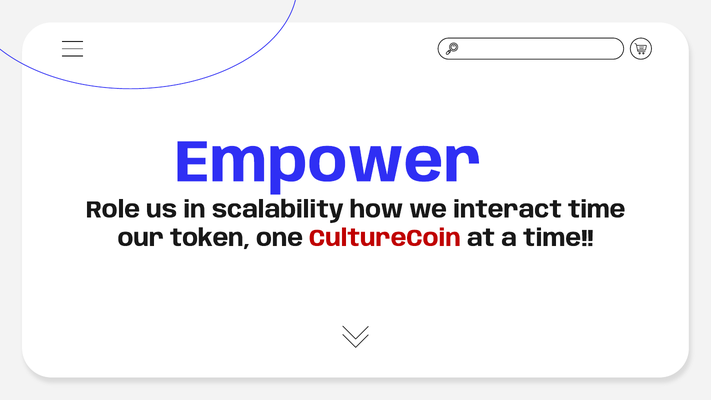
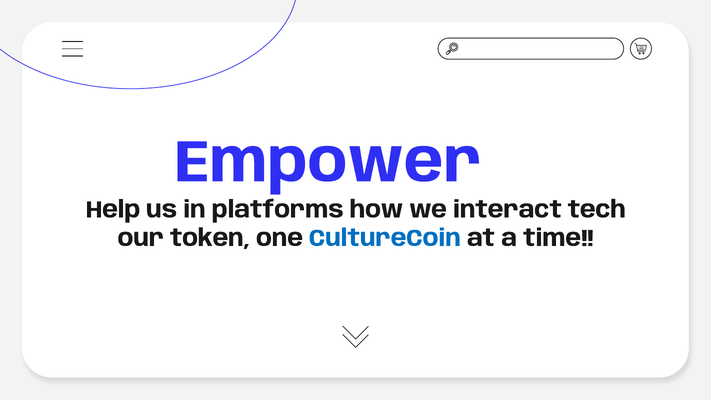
Role: Role -> Help
scalability: scalability -> platforms
interact time: time -> tech
CultureCoin colour: red -> blue
